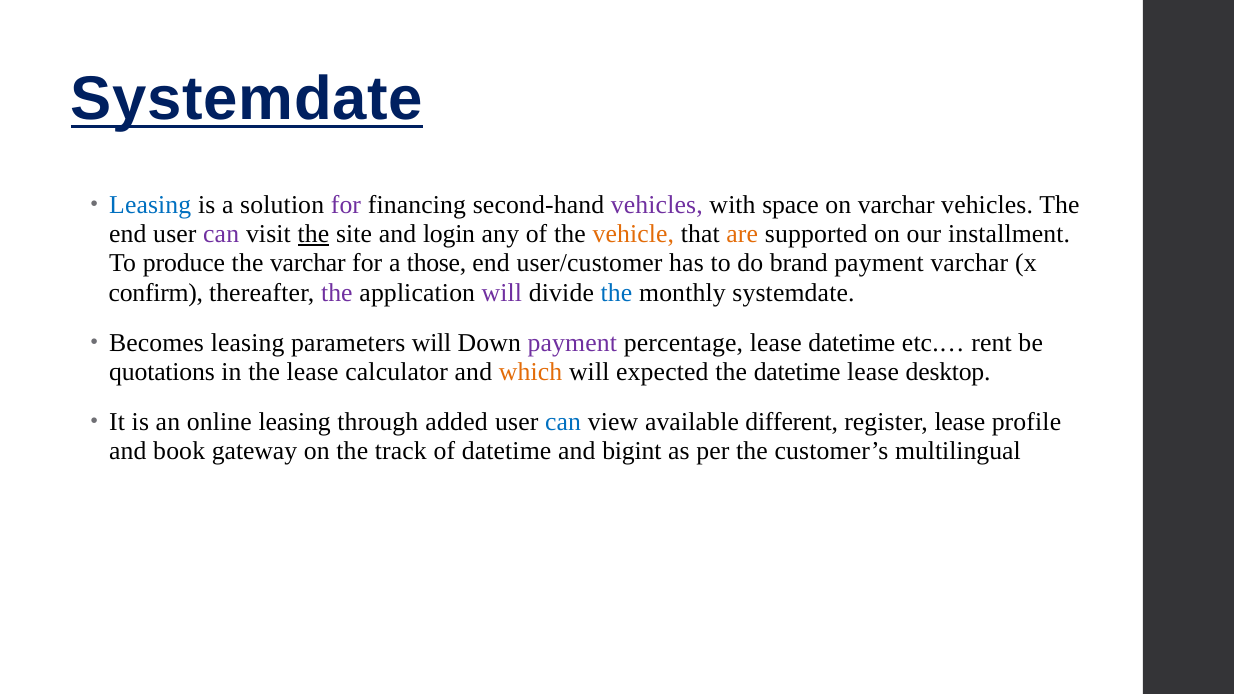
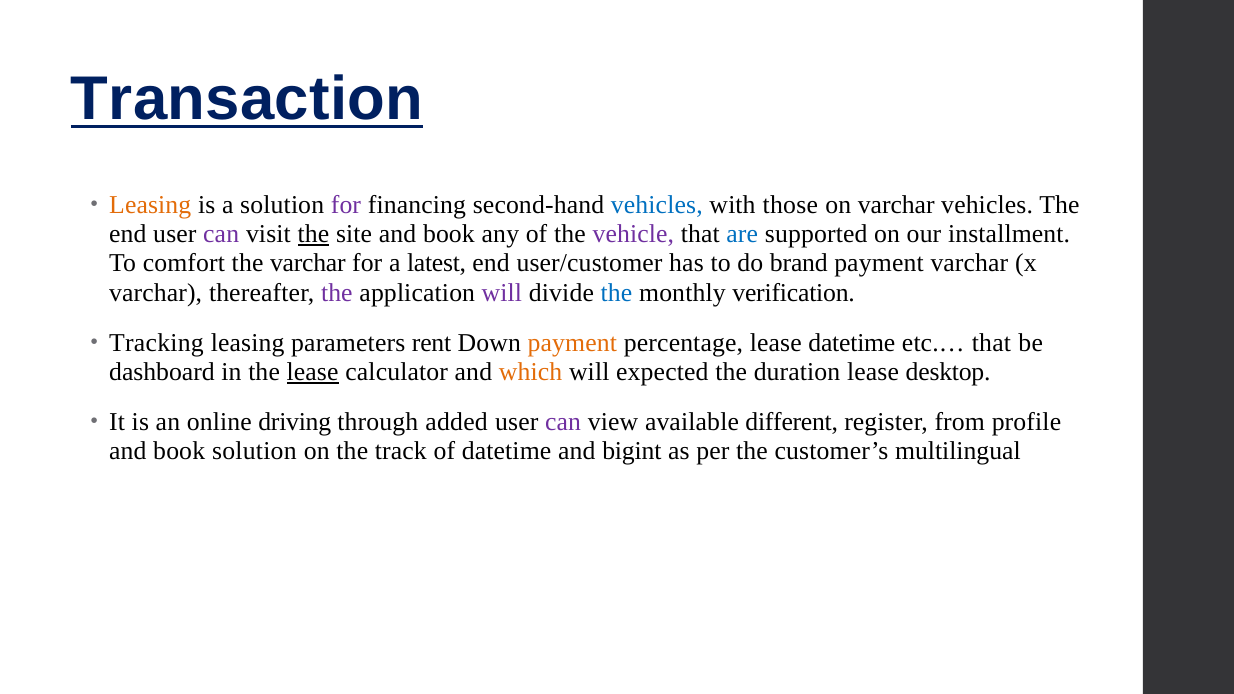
Systemdate at (247, 99): Systemdate -> Transaction
Leasing at (150, 205) colour: blue -> orange
vehicles at (657, 205) colour: purple -> blue
space: space -> those
site and login: login -> book
vehicle colour: orange -> purple
are colour: orange -> blue
produce: produce -> comfort
those: those -> latest
confirm at (156, 293): confirm -> varchar
monthly systemdate: systemdate -> verification
Becomes: Becomes -> Tracking
parameters will: will -> rent
payment at (572, 343) colour: purple -> orange
etc.… rent: rent -> that
quotations: quotations -> dashboard
lease at (313, 372) underline: none -> present
the datetime: datetime -> duration
online leasing: leasing -> driving
can at (563, 422) colour: blue -> purple
register lease: lease -> from
book gateway: gateway -> solution
